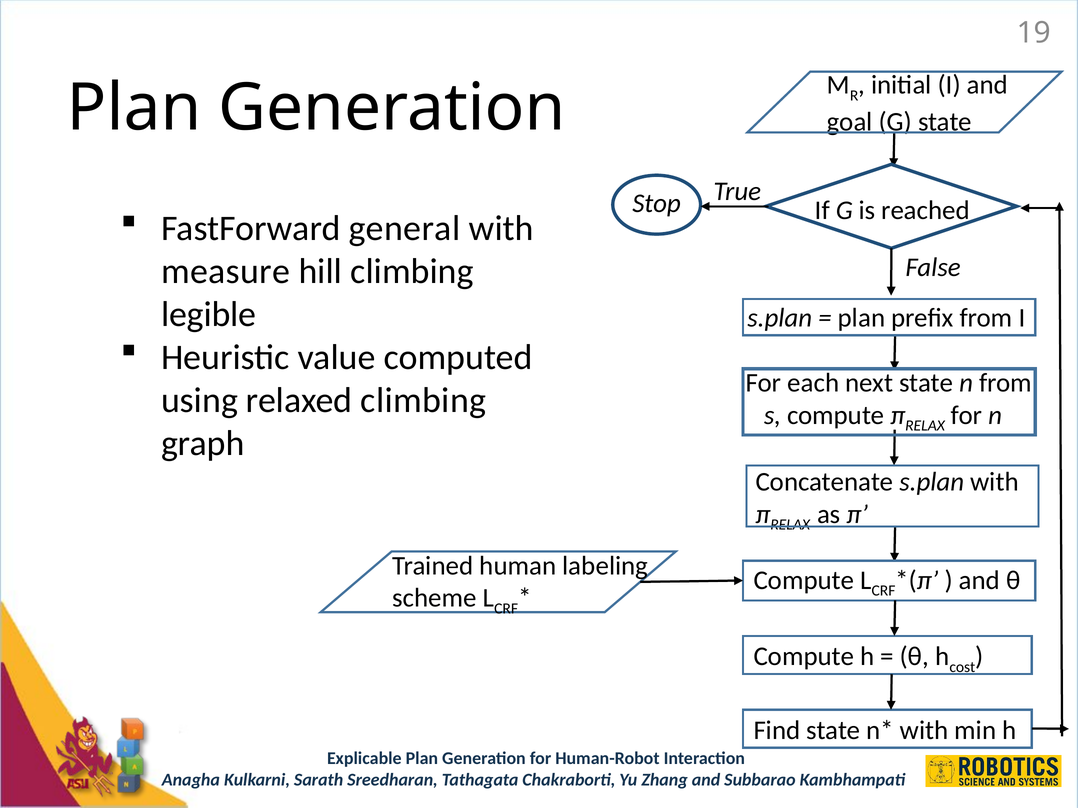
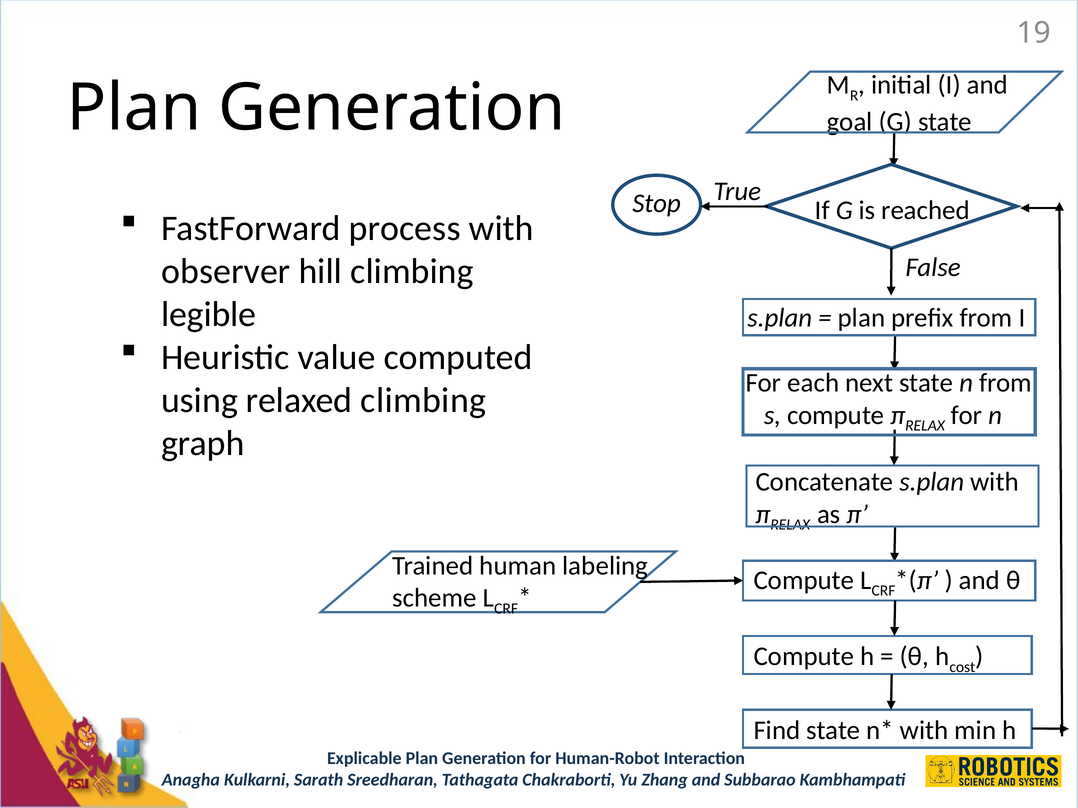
general: general -> process
measure: measure -> observer
